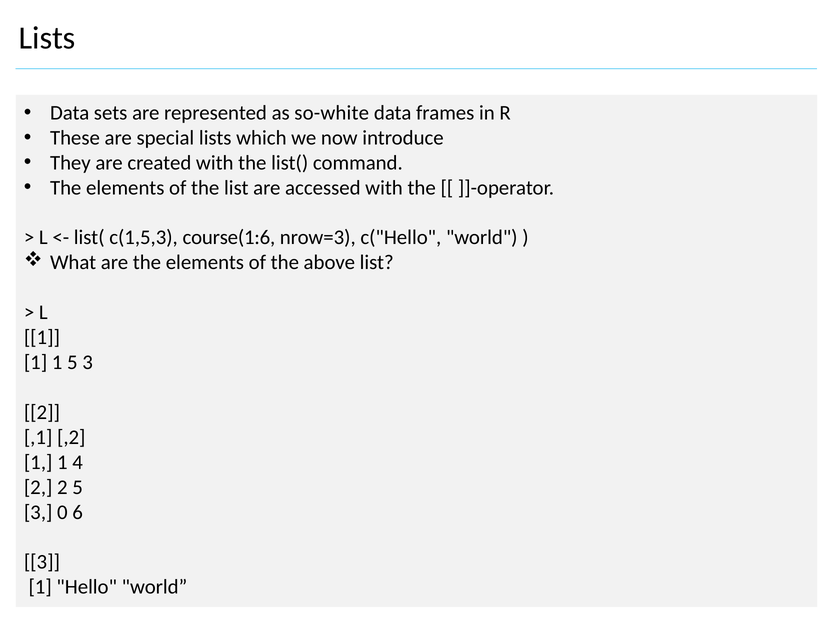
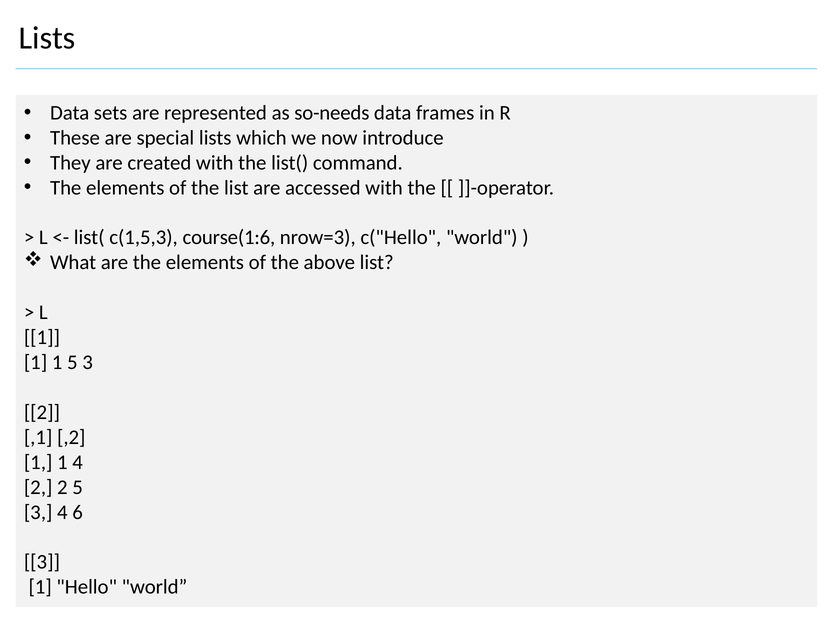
so-white: so-white -> so-needs
3 0: 0 -> 4
